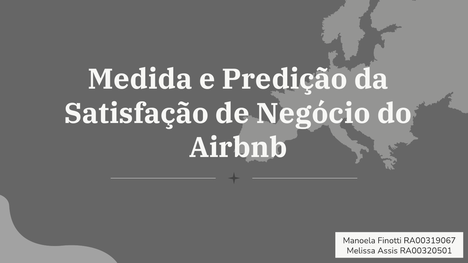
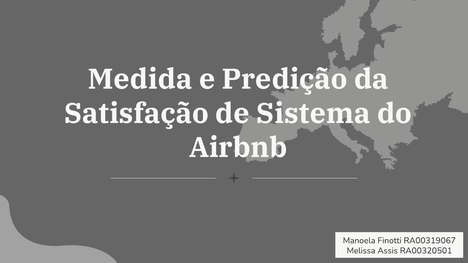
Negócio: Negócio -> Sistema
